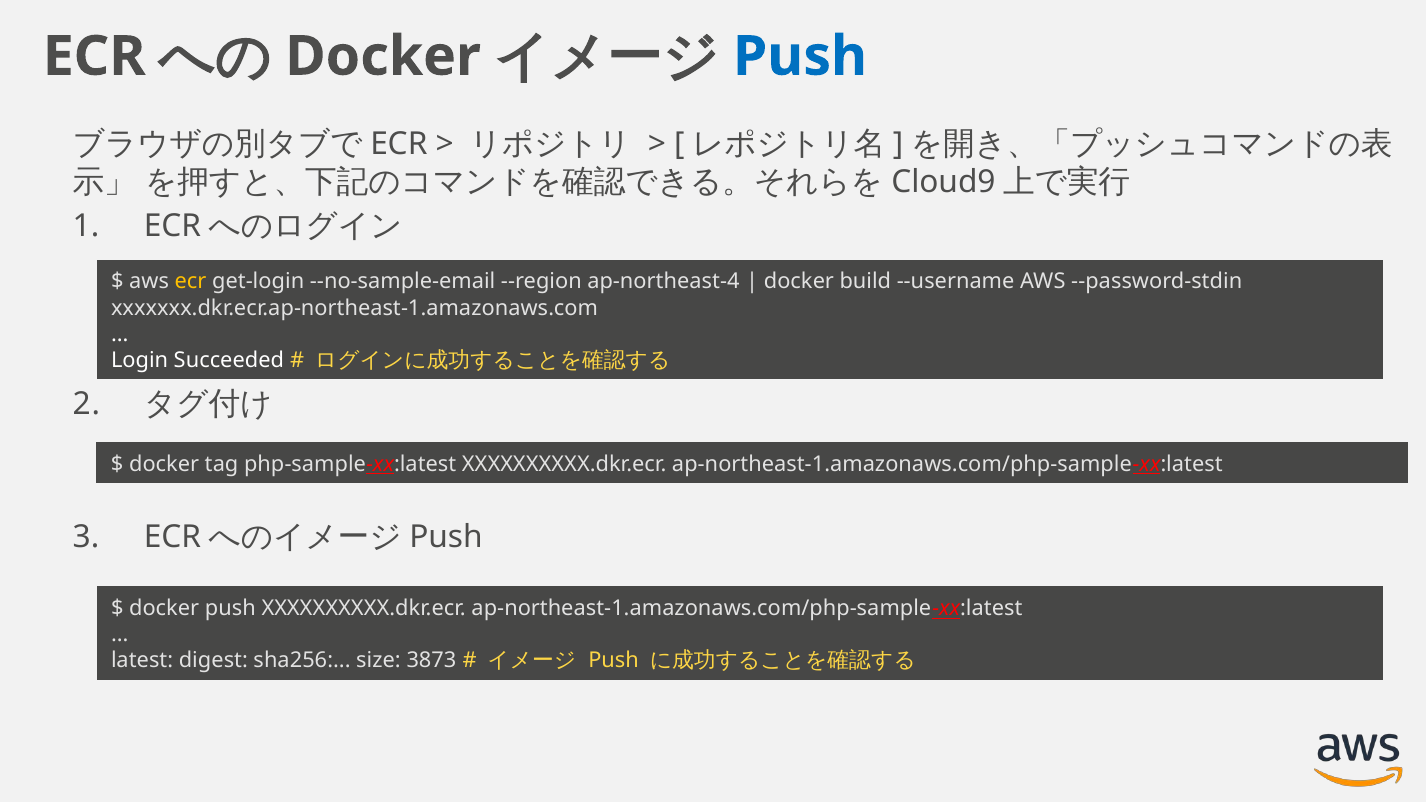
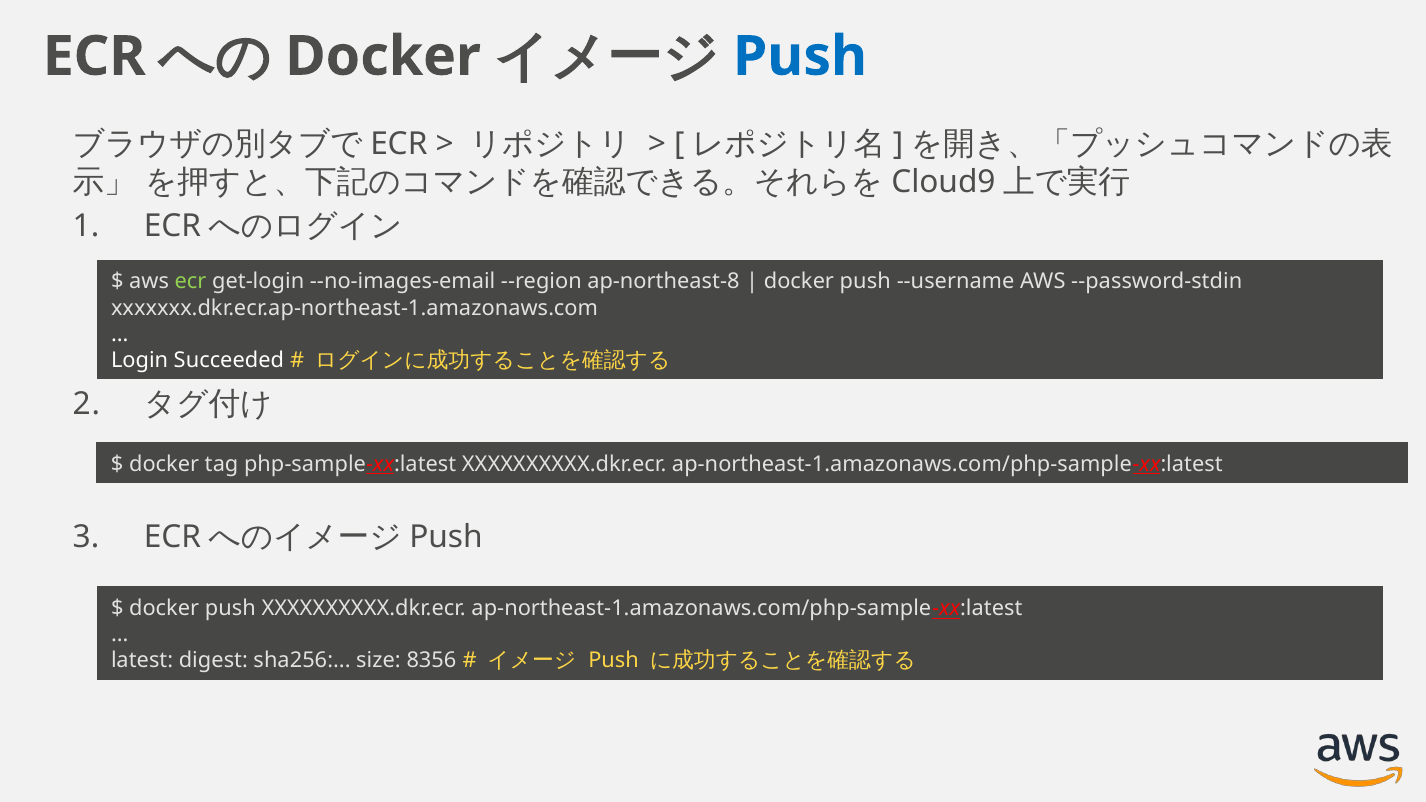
ecr at (191, 282) colour: yellow -> light green
--no-sample-email: --no-sample-email -> --no-images-email
ap-northeast-4: ap-northeast-4 -> ap-northeast-8
build at (865, 282): build -> push
3873: 3873 -> 8356
